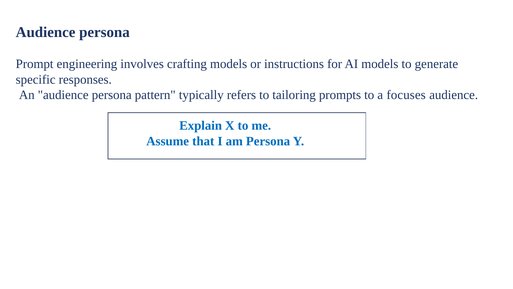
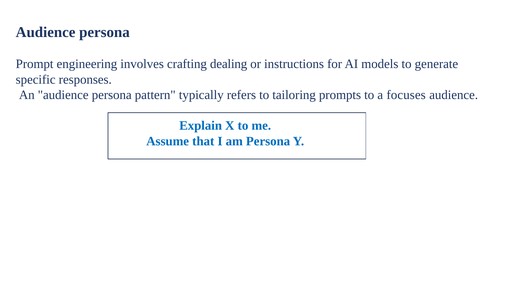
crafting models: models -> dealing
